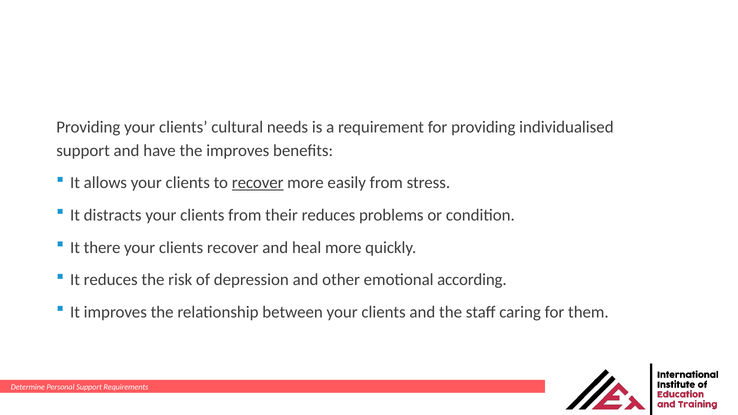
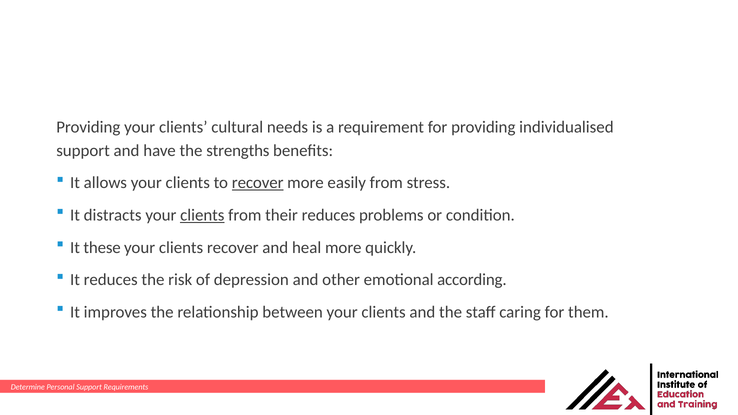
the improves: improves -> strengths
clients at (202, 215) underline: none -> present
there: there -> these
